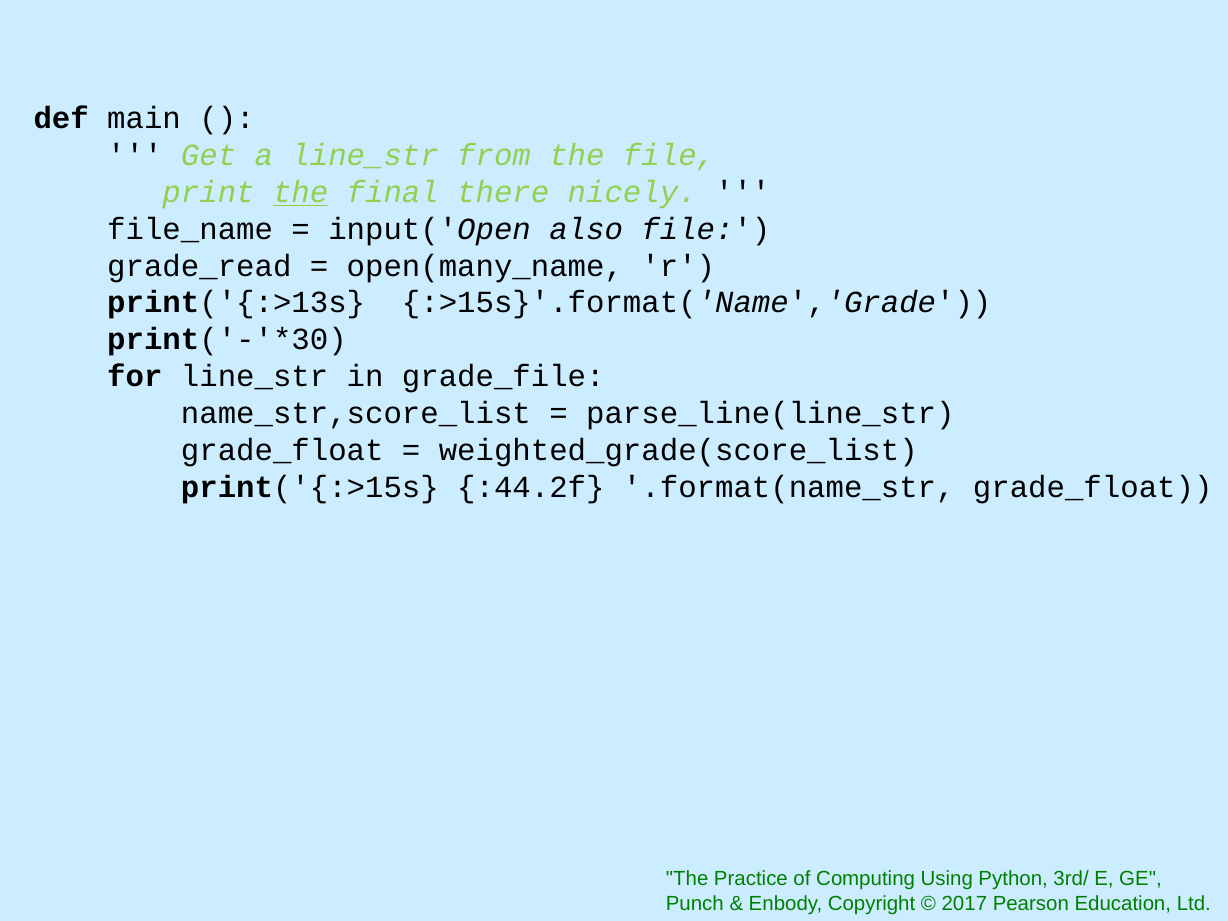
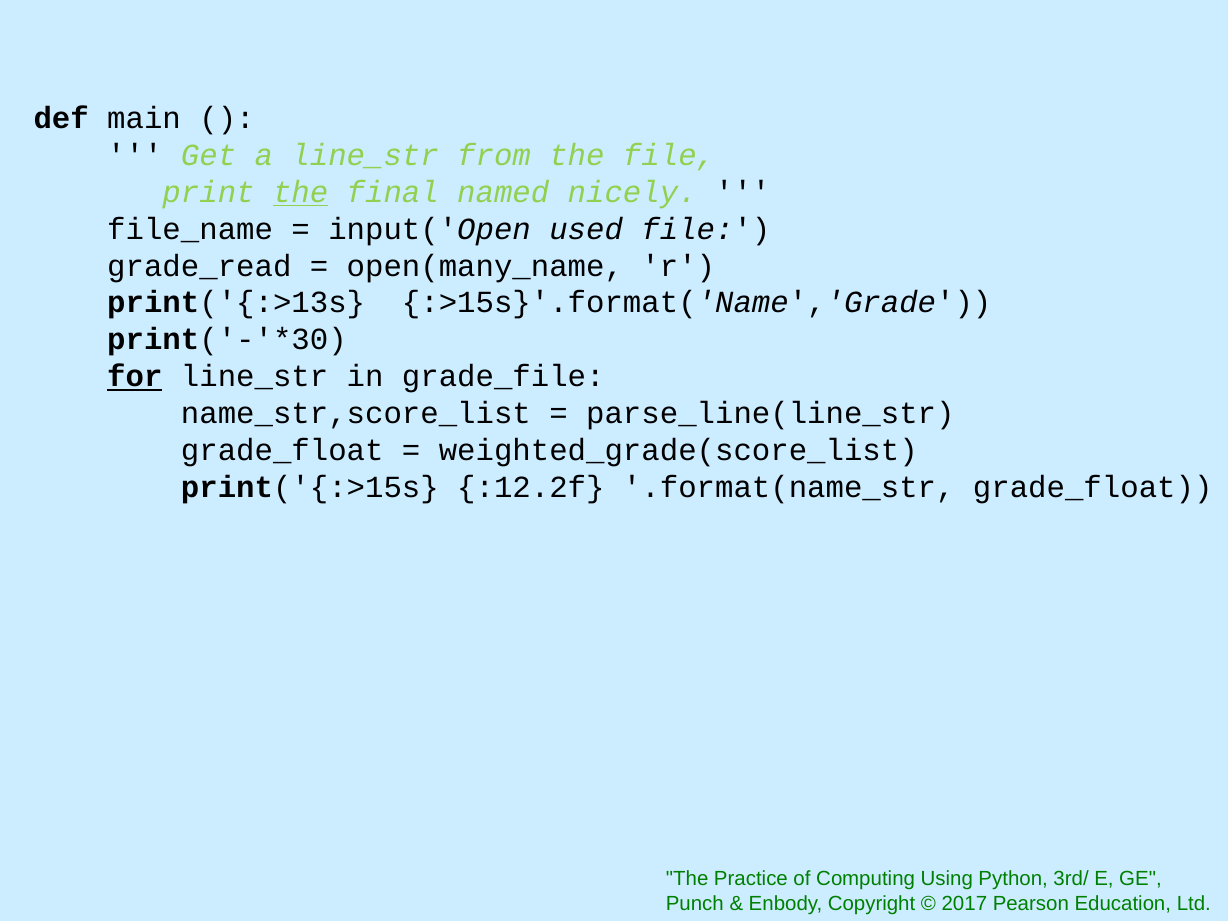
there: there -> named
also: also -> used
for underline: none -> present
:44.2f: :44.2f -> :12.2f
